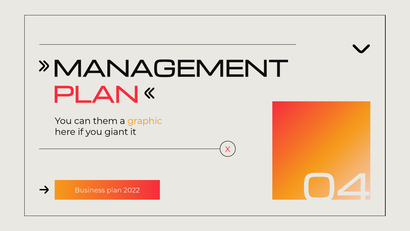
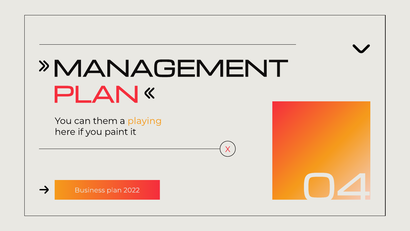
graphic: graphic -> playing
giant: giant -> paint
